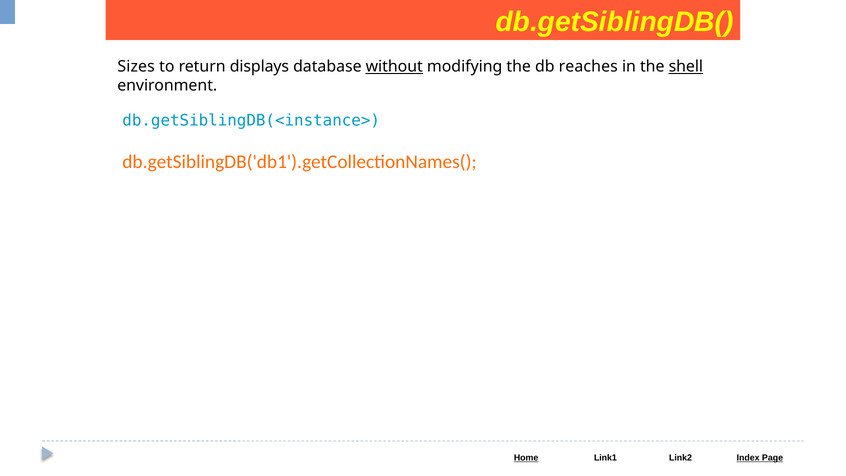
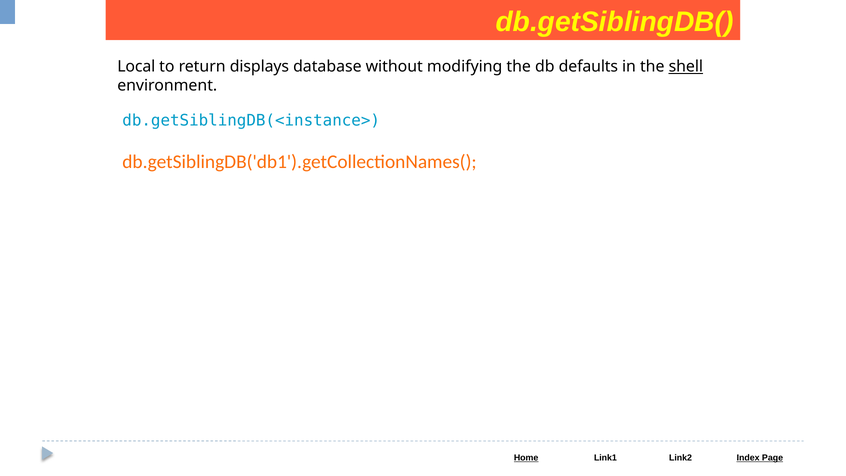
Sizes: Sizes -> Local
without underline: present -> none
reaches: reaches -> defaults
